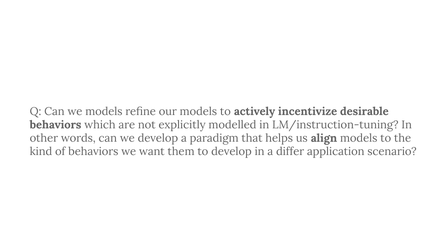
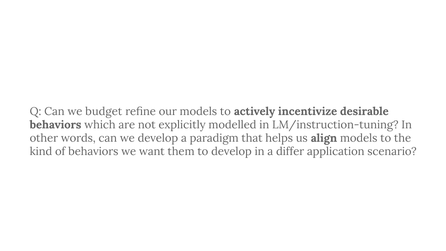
we models: models -> budget
